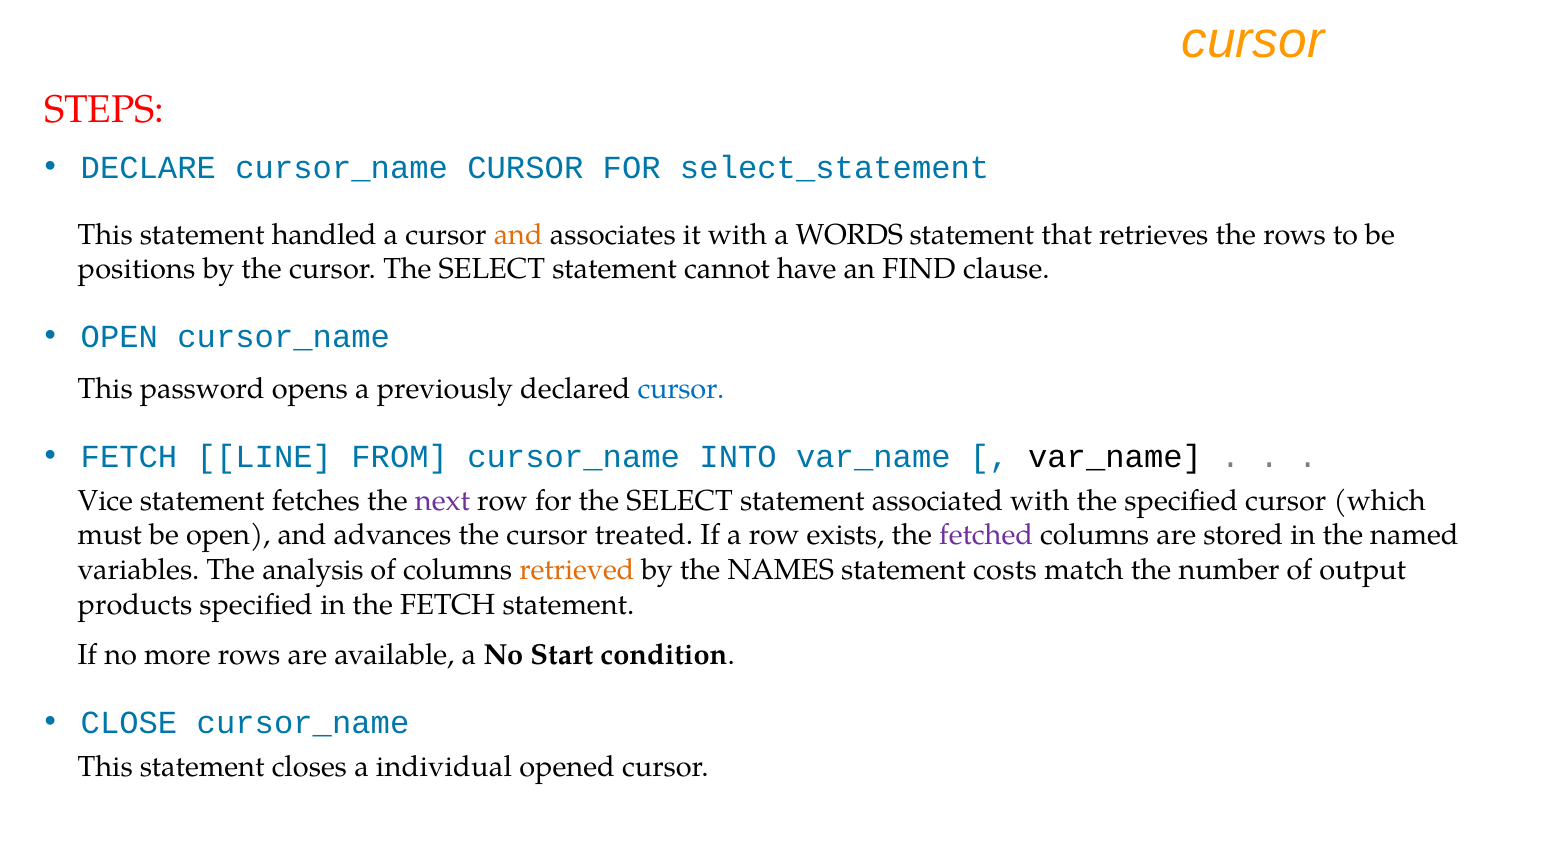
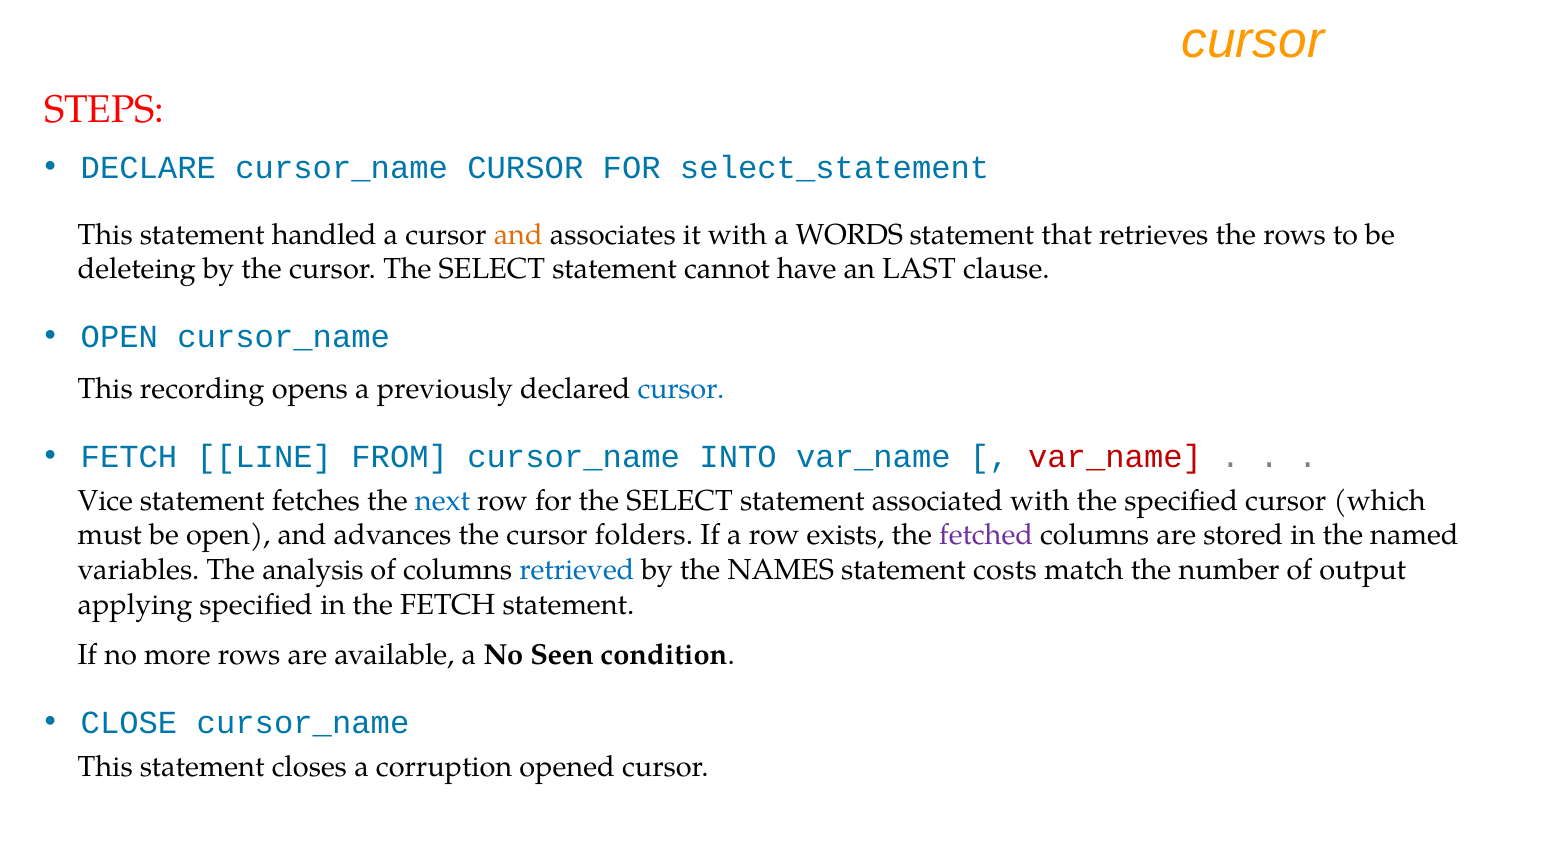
positions: positions -> deleteing
FIND: FIND -> LAST
password: password -> recording
var_name at (1115, 457) colour: black -> red
next colour: purple -> blue
treated: treated -> folders
retrieved colour: orange -> blue
products: products -> applying
Start: Start -> Seen
individual: individual -> corruption
